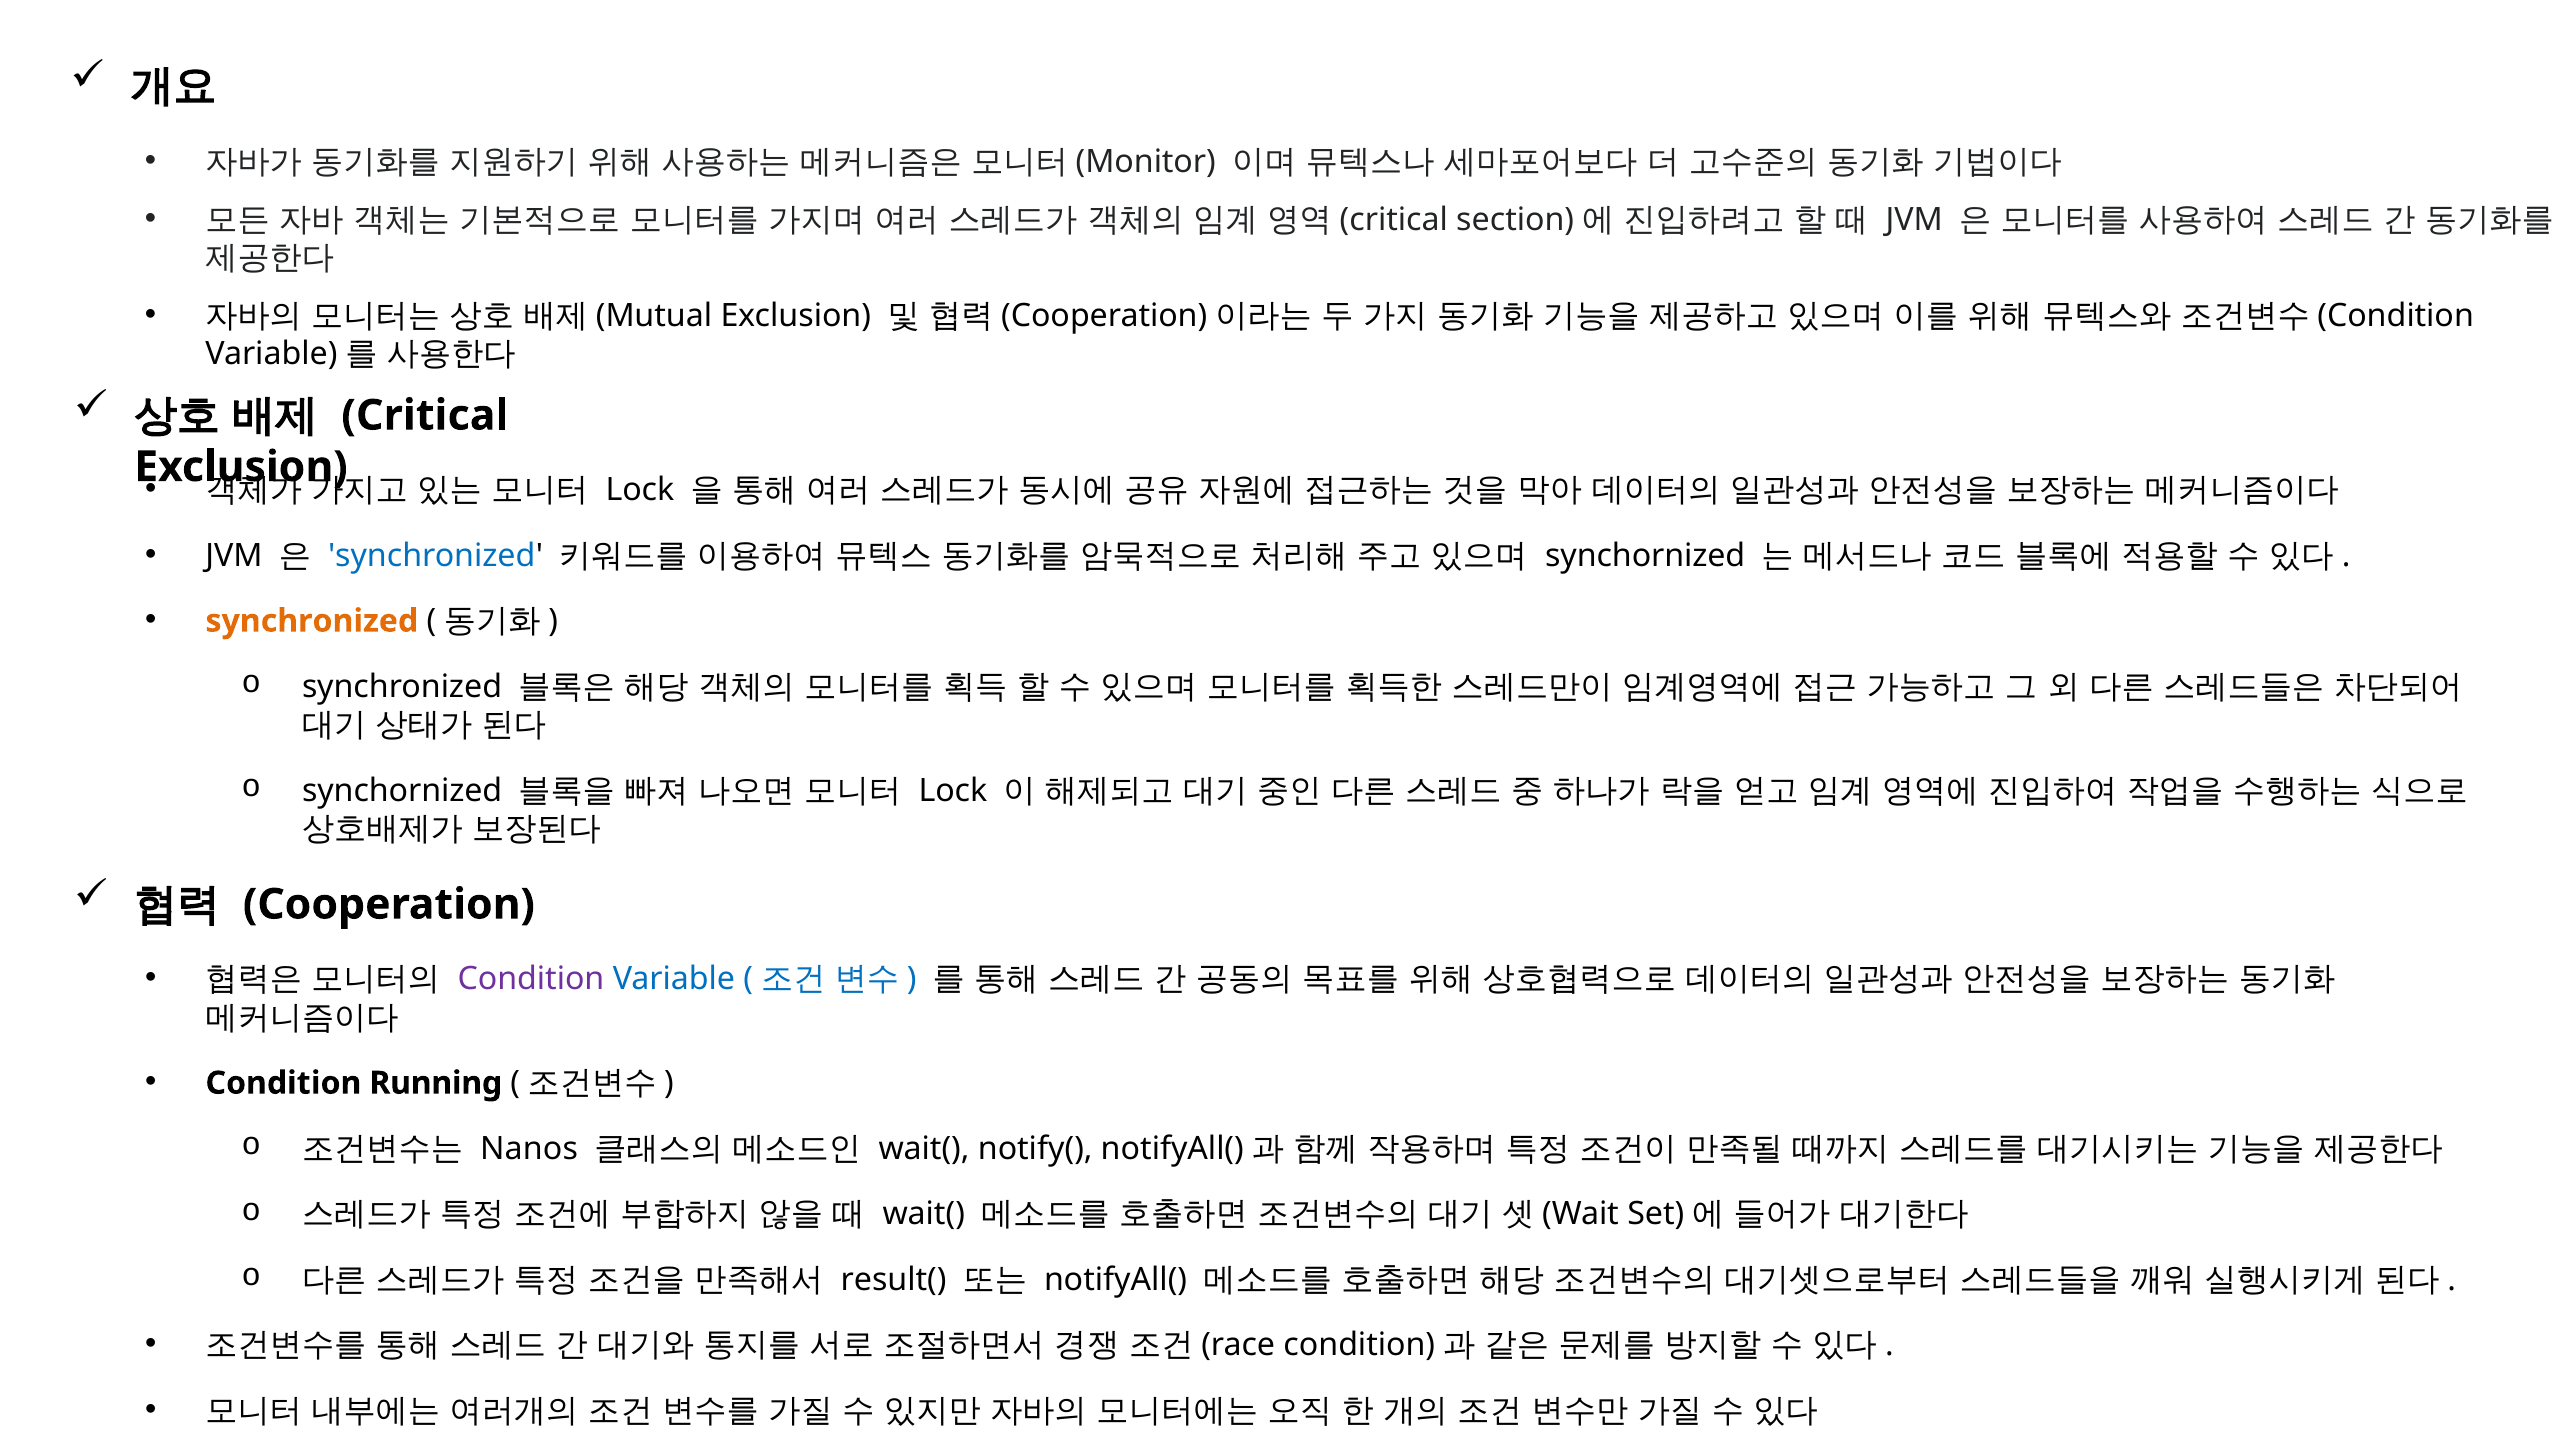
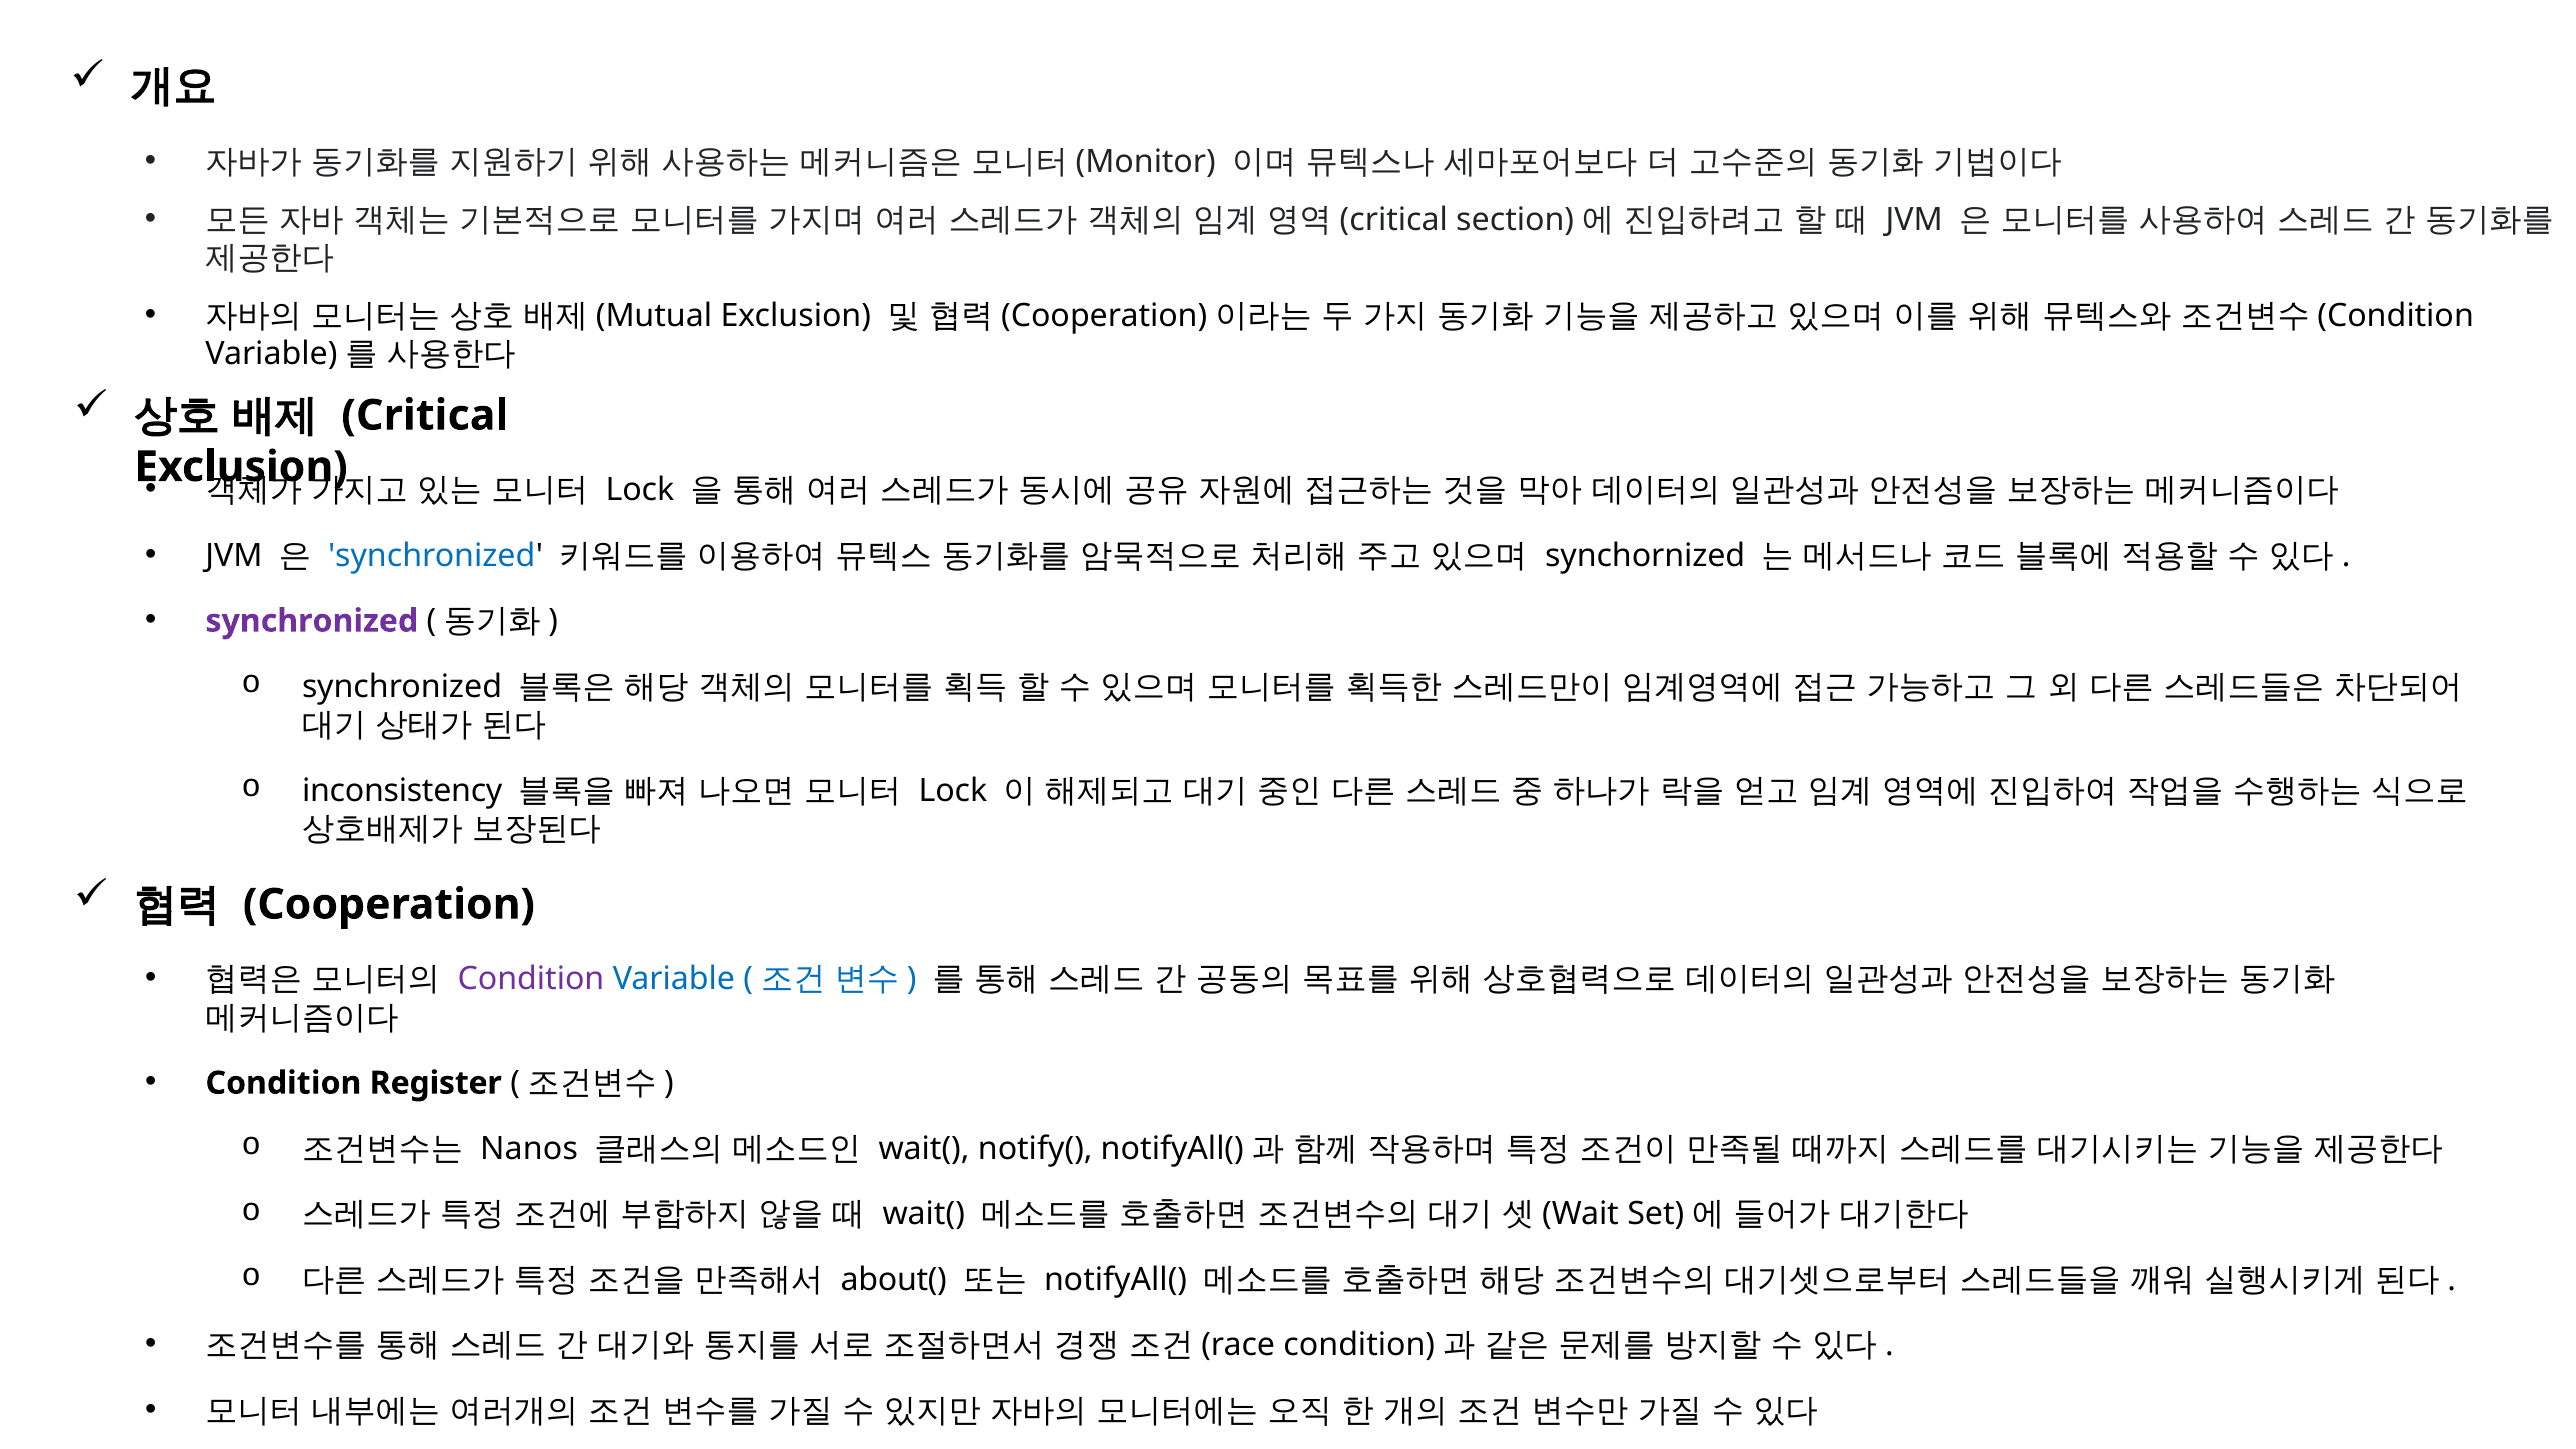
synchronized at (312, 621) colour: orange -> purple
synchornized at (402, 791): synchornized -> inconsistency
Running: Running -> Register
result(: result( -> about(
